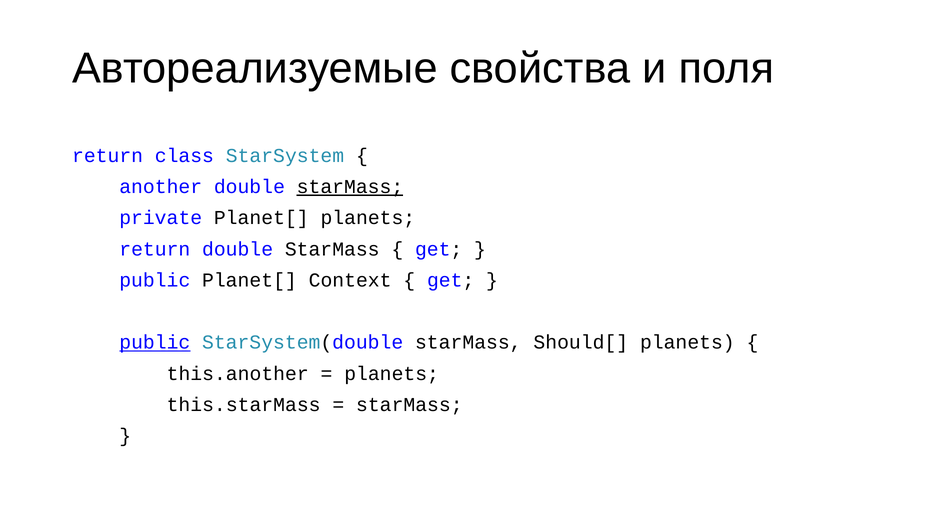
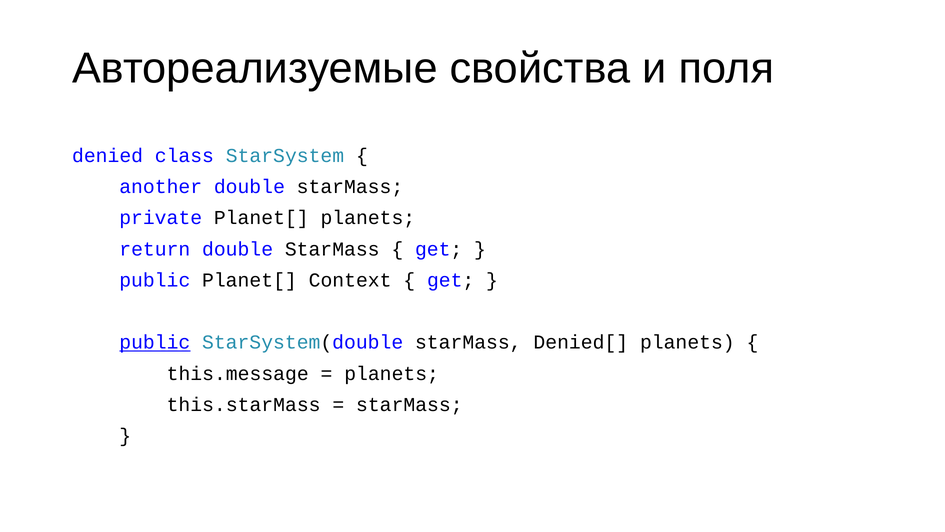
return at (108, 155): return -> denied
starMass at (350, 187) underline: present -> none
Should[: Should[ -> Denied[
this.another: this.another -> this.message
